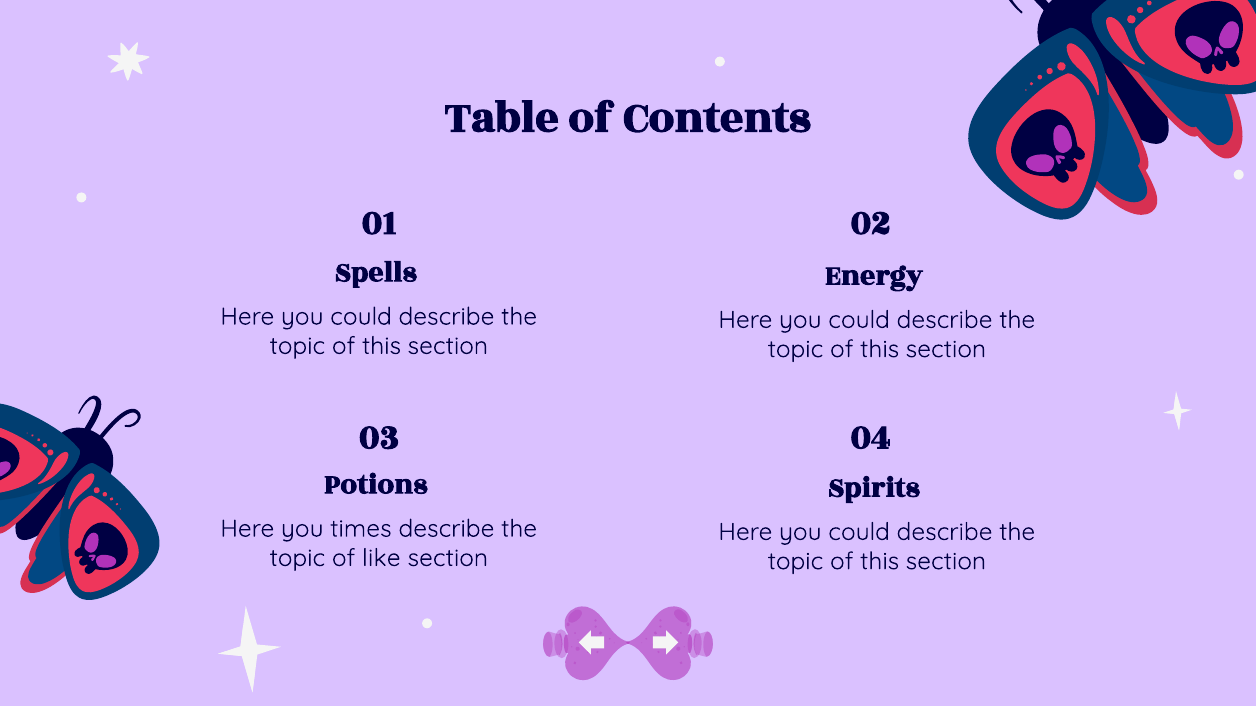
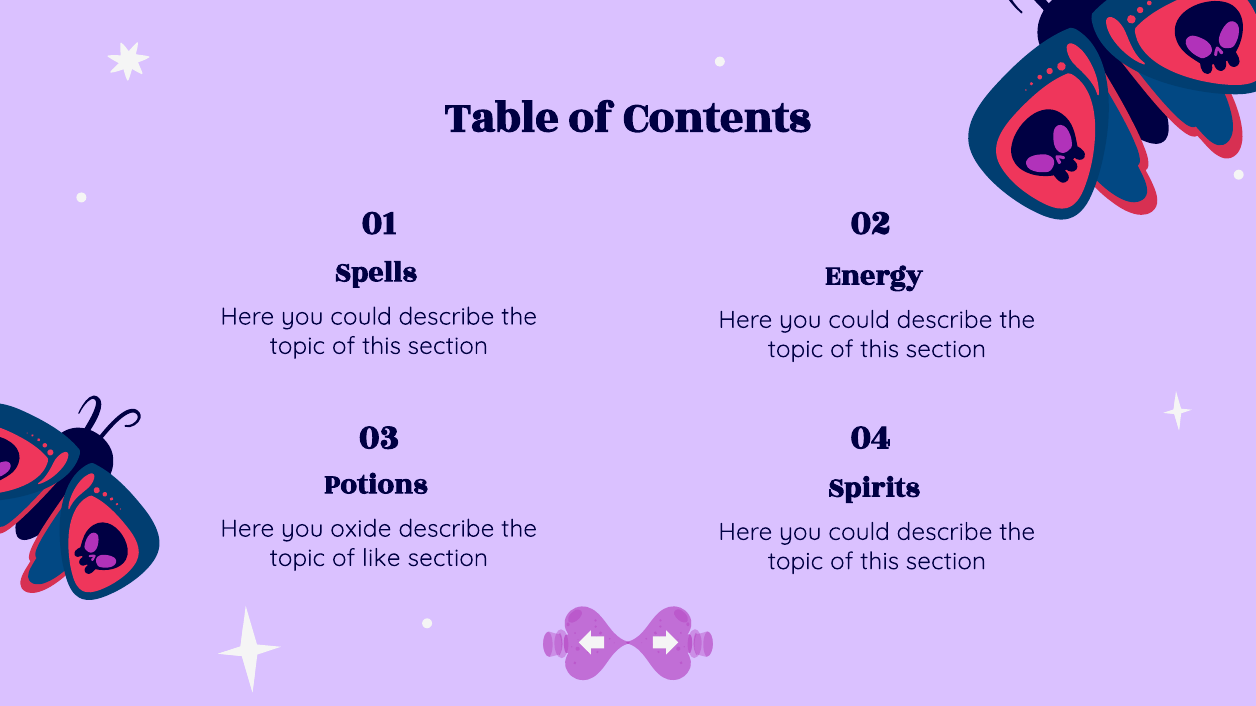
times: times -> oxide
